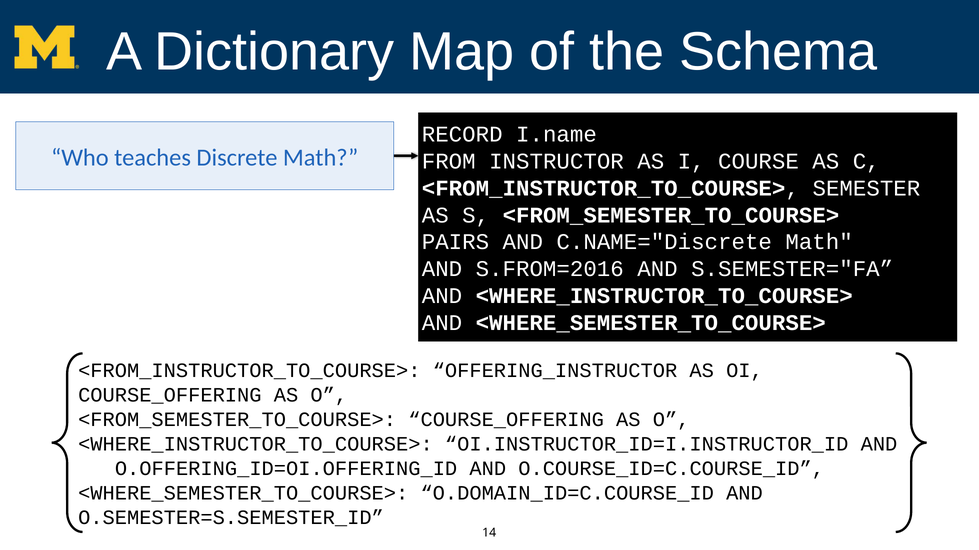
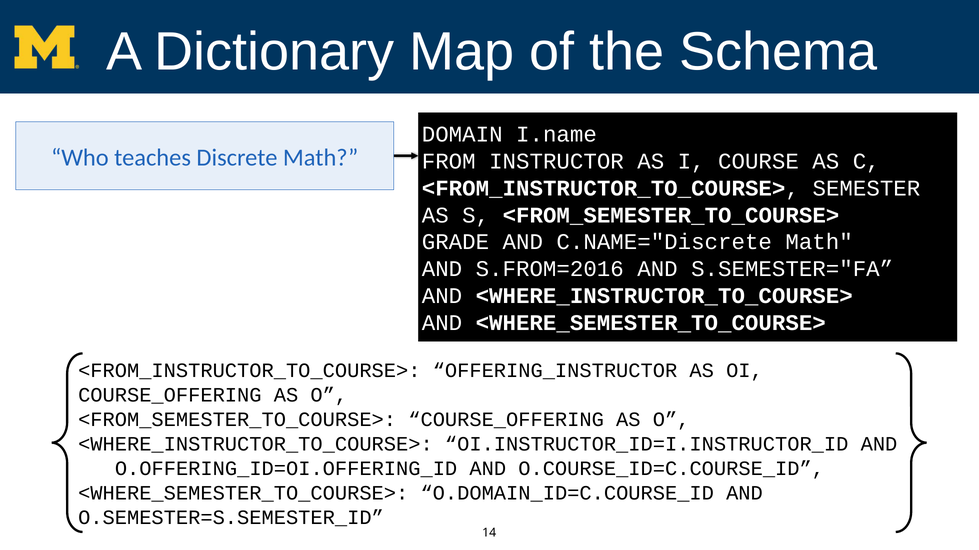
RECORD: RECORD -> DOMAIN
PAIRS: PAIRS -> GRADE
